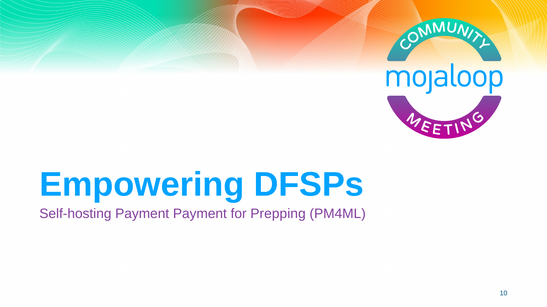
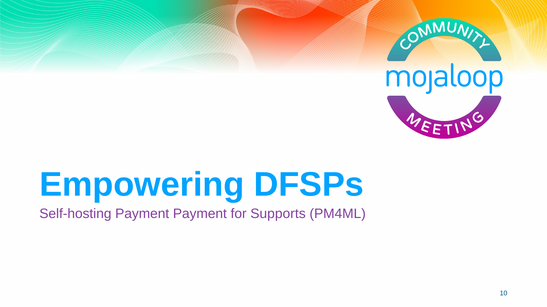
Prepping: Prepping -> Supports
